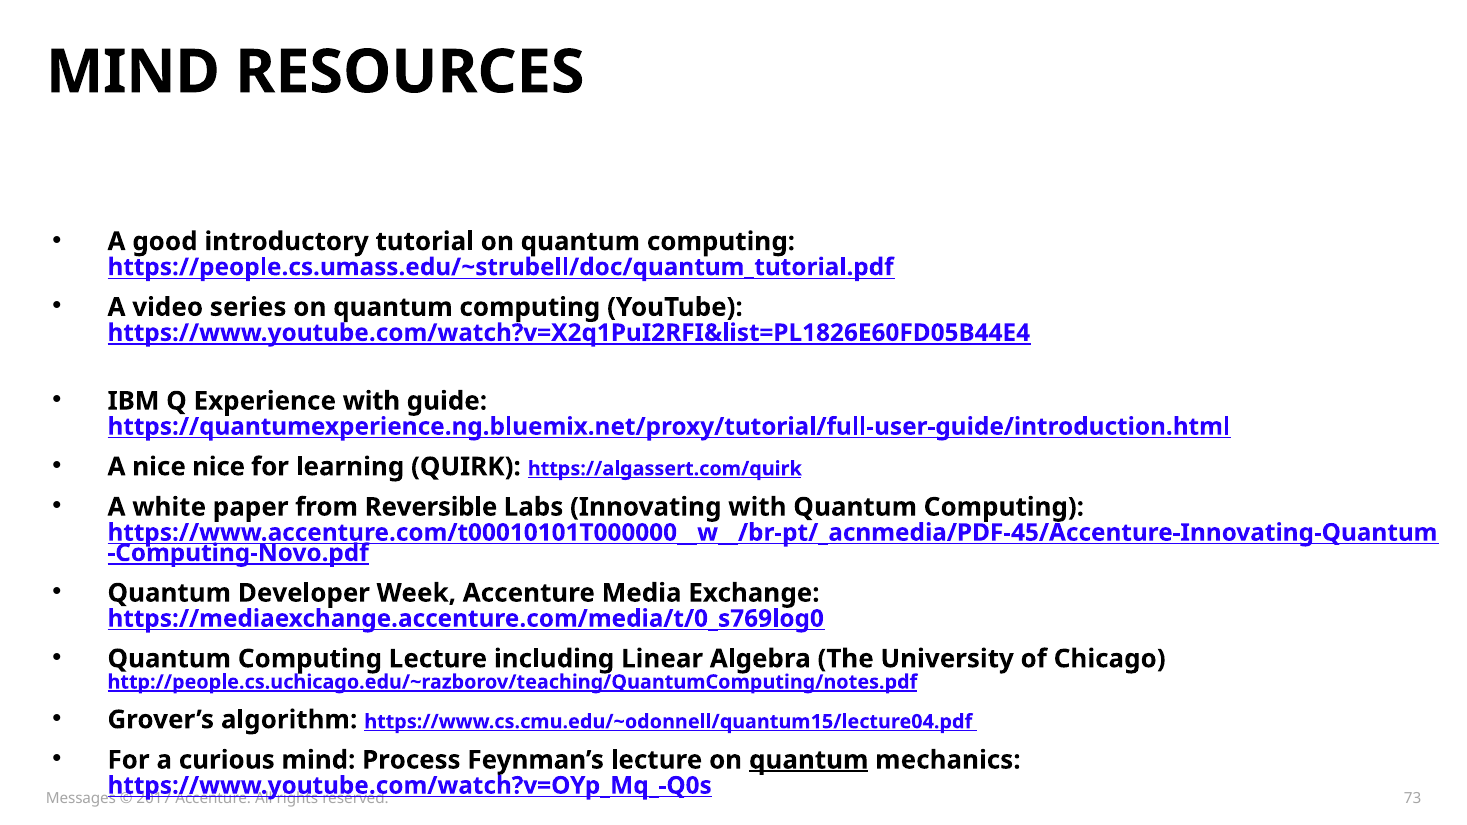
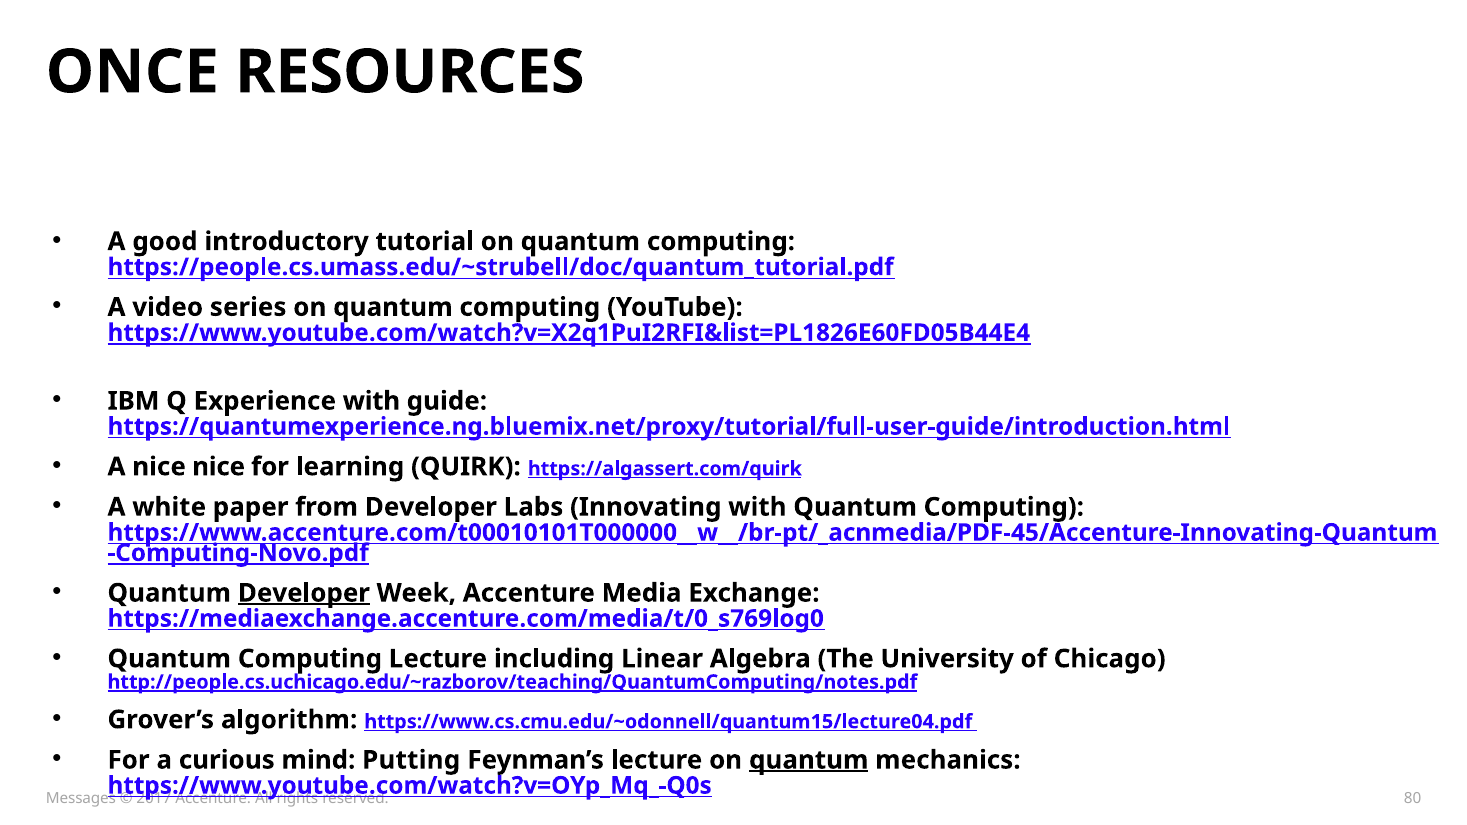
MIND at (133, 72): MIND -> ONCE
from Reversible: Reversible -> Developer
Developer at (304, 593) underline: none -> present
Process: Process -> Putting
73: 73 -> 80
